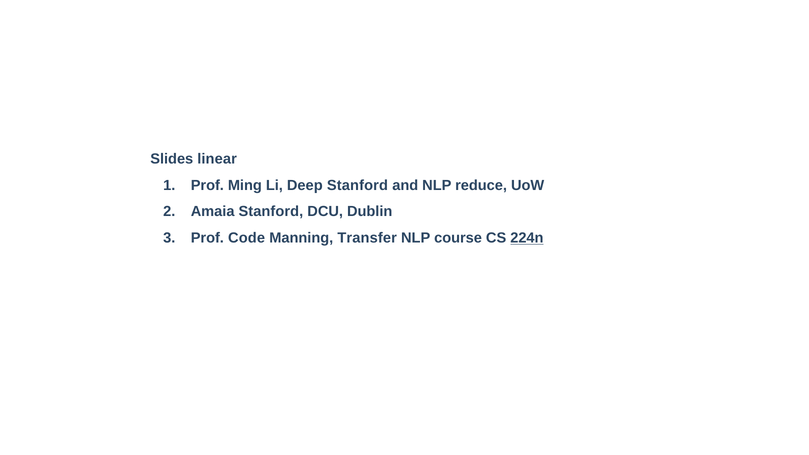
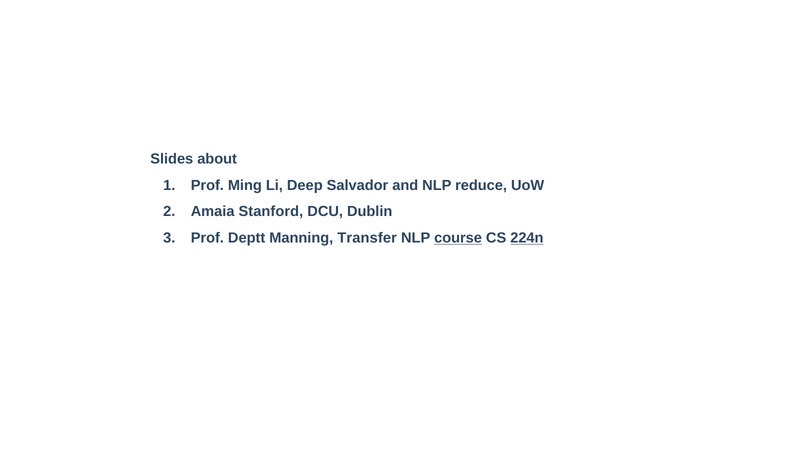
linear: linear -> about
Deep Stanford: Stanford -> Salvador
Code: Code -> Deptt
course underline: none -> present
